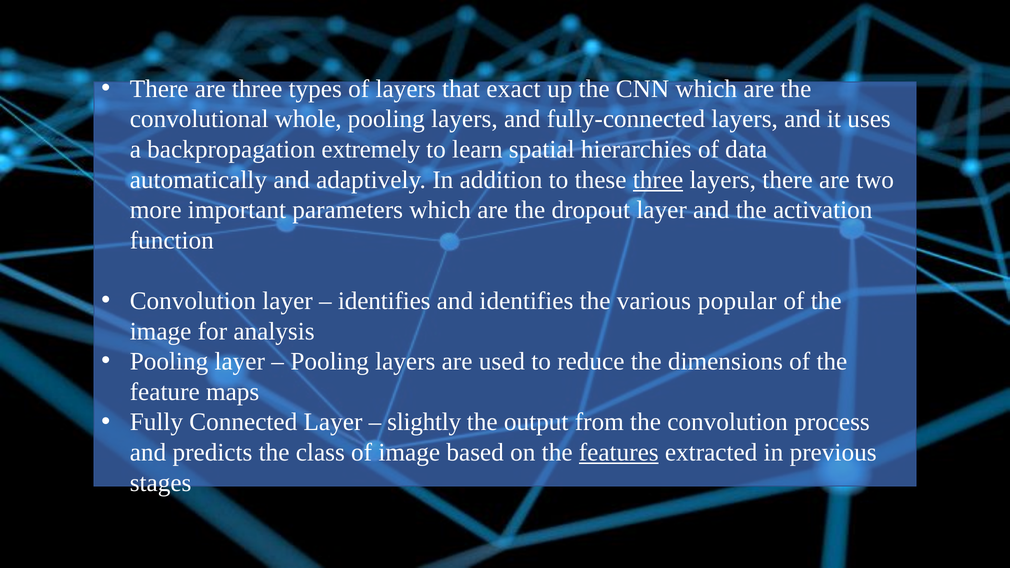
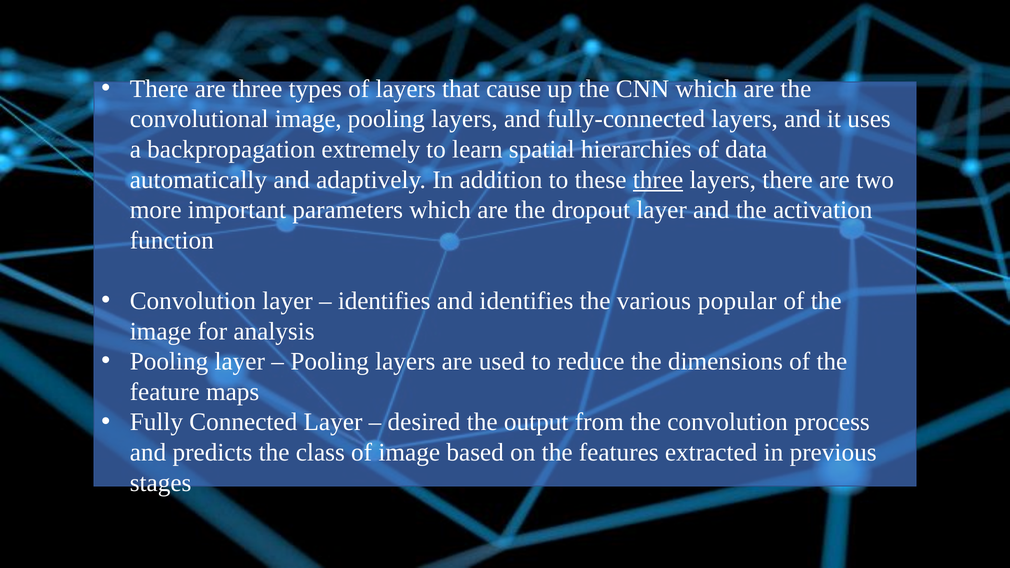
exact: exact -> cause
convolutional whole: whole -> image
slightly: slightly -> desired
features underline: present -> none
